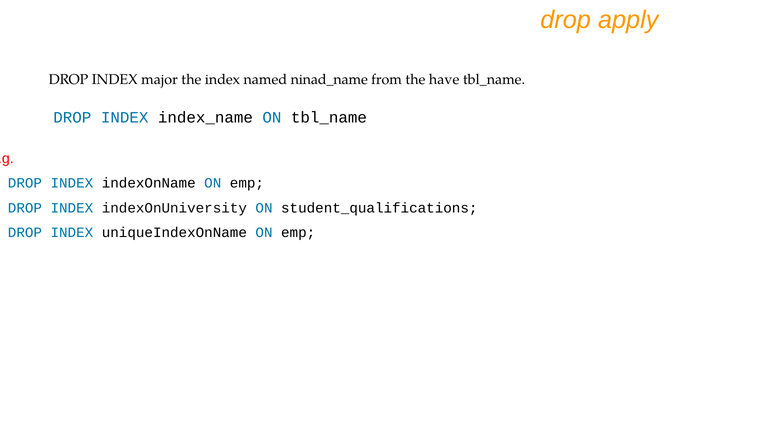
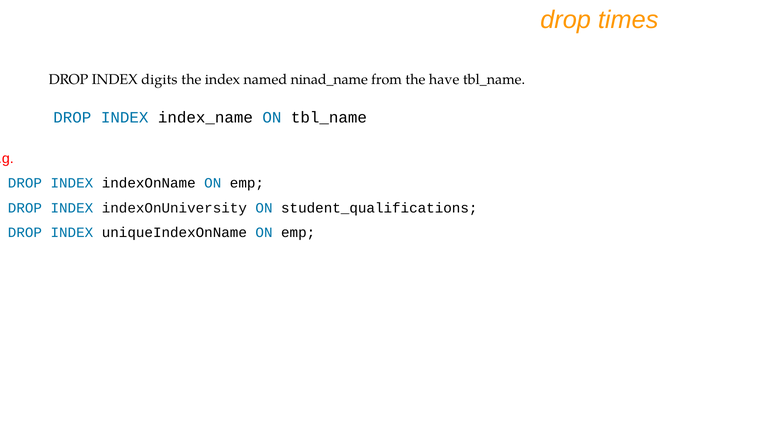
apply: apply -> times
major: major -> digits
